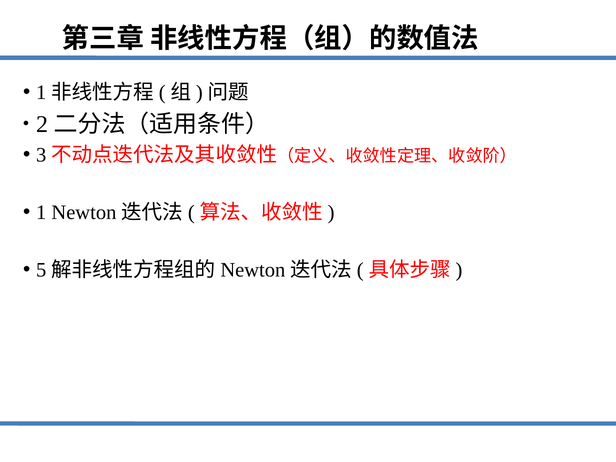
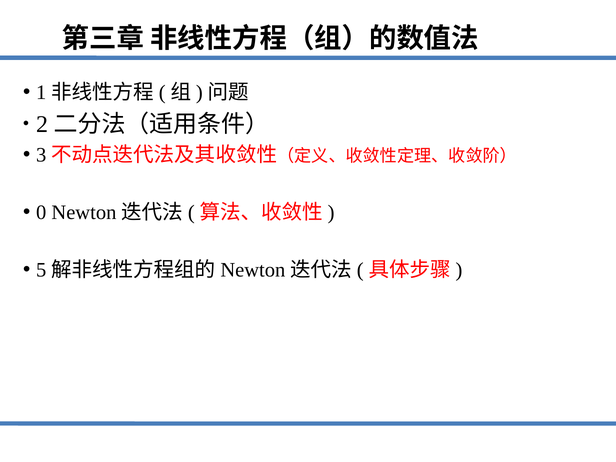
1: 1 -> 0
